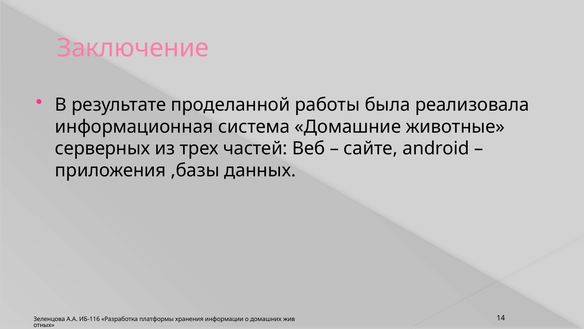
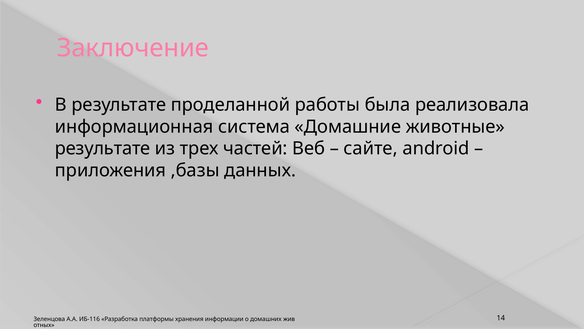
серверных at (103, 148): серверных -> результате
